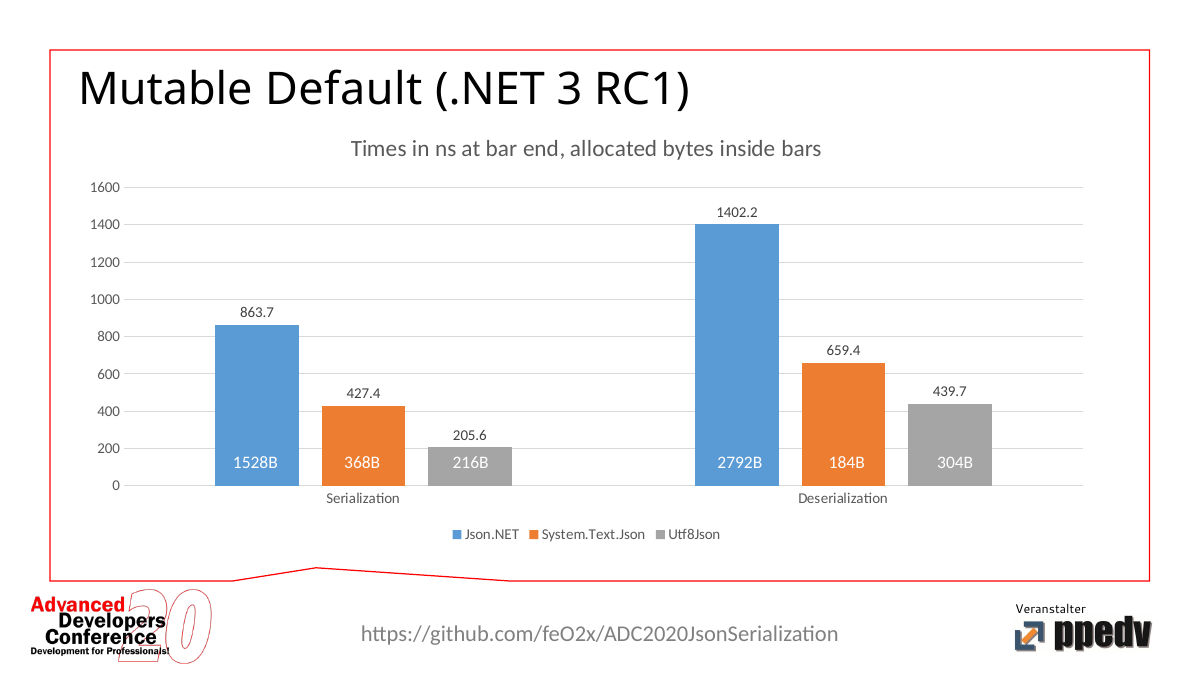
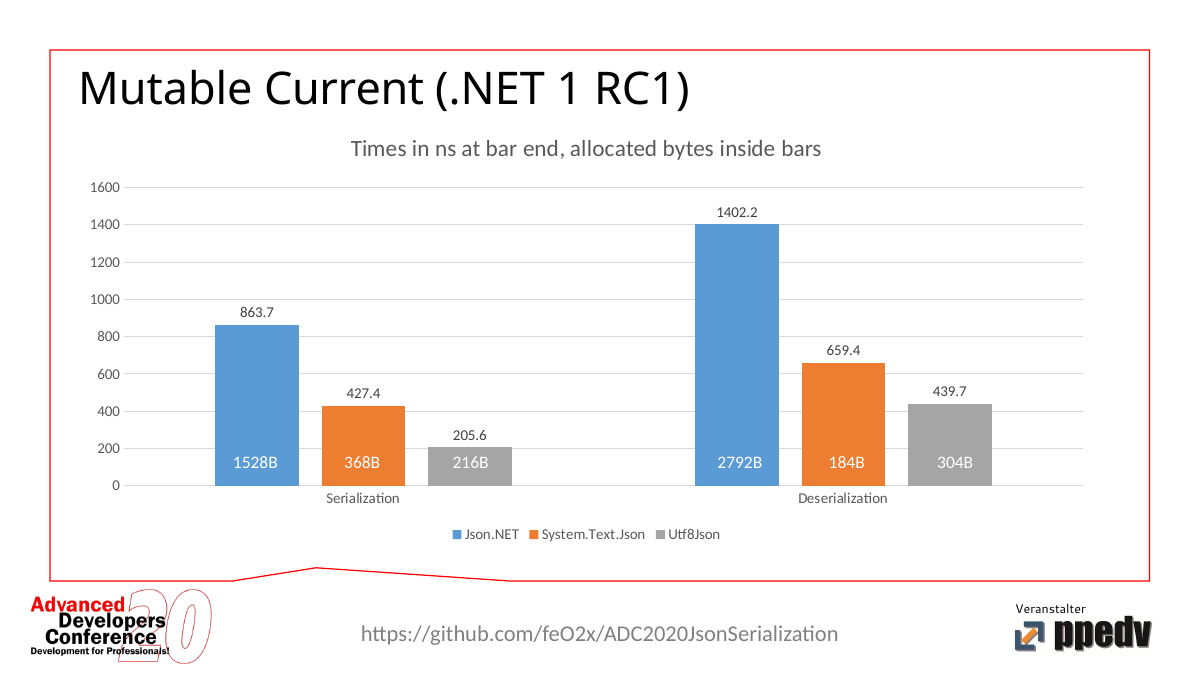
Default: Default -> Current
3: 3 -> 1
